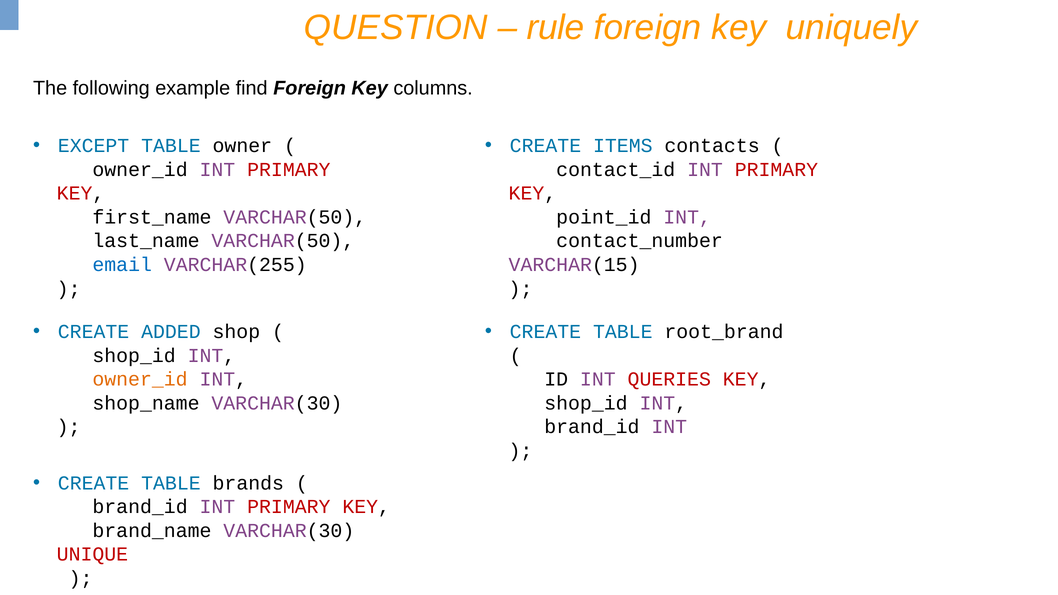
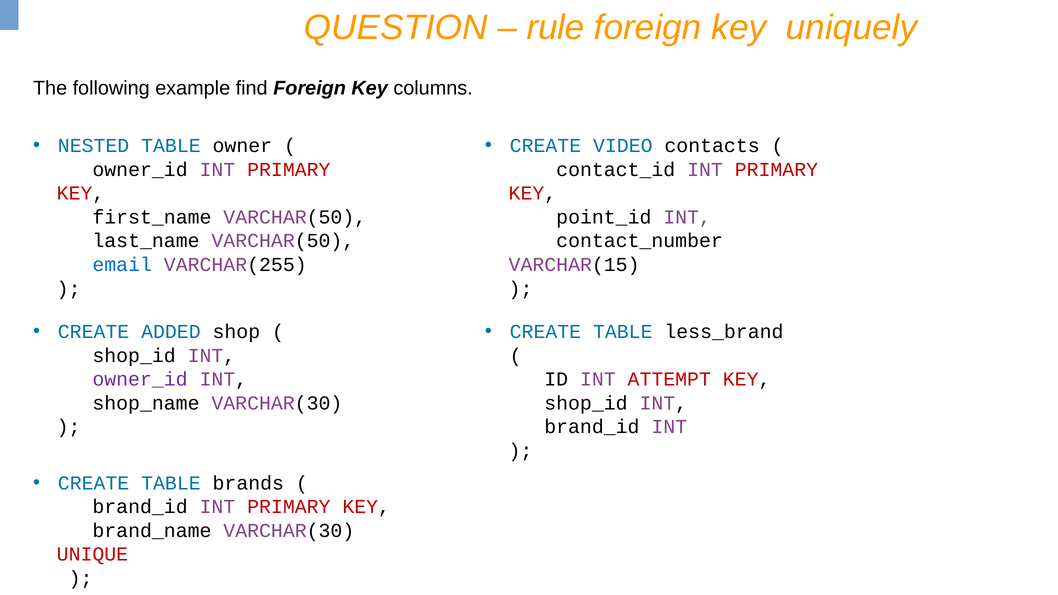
EXCEPT: EXCEPT -> NESTED
ITEMS: ITEMS -> VIDEO
root_brand: root_brand -> less_brand
owner_id at (140, 379) colour: orange -> purple
QUERIES: QUERIES -> ATTEMPT
